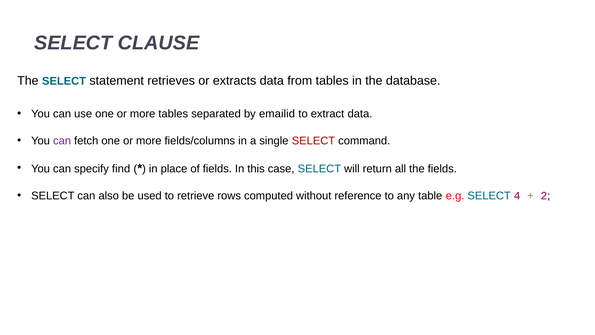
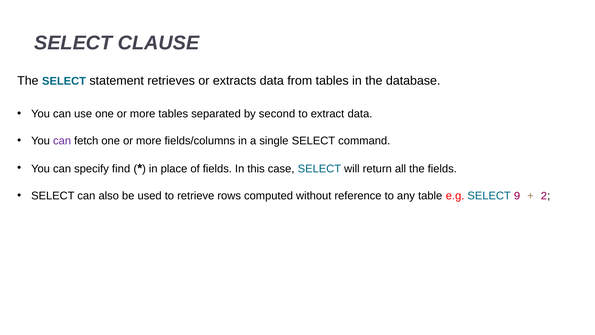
emailid: emailid -> second
SELECT at (313, 141) colour: red -> black
4: 4 -> 9
